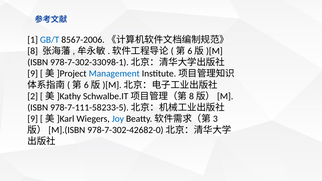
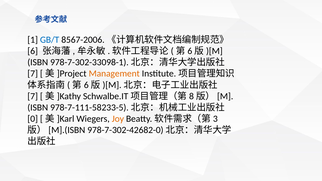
8: 8 -> 6
9 at (33, 74): 9 -> 7
Management colour: blue -> orange
2 at (33, 96): 2 -> 7
9 at (33, 119): 9 -> 0
Joy colour: blue -> orange
